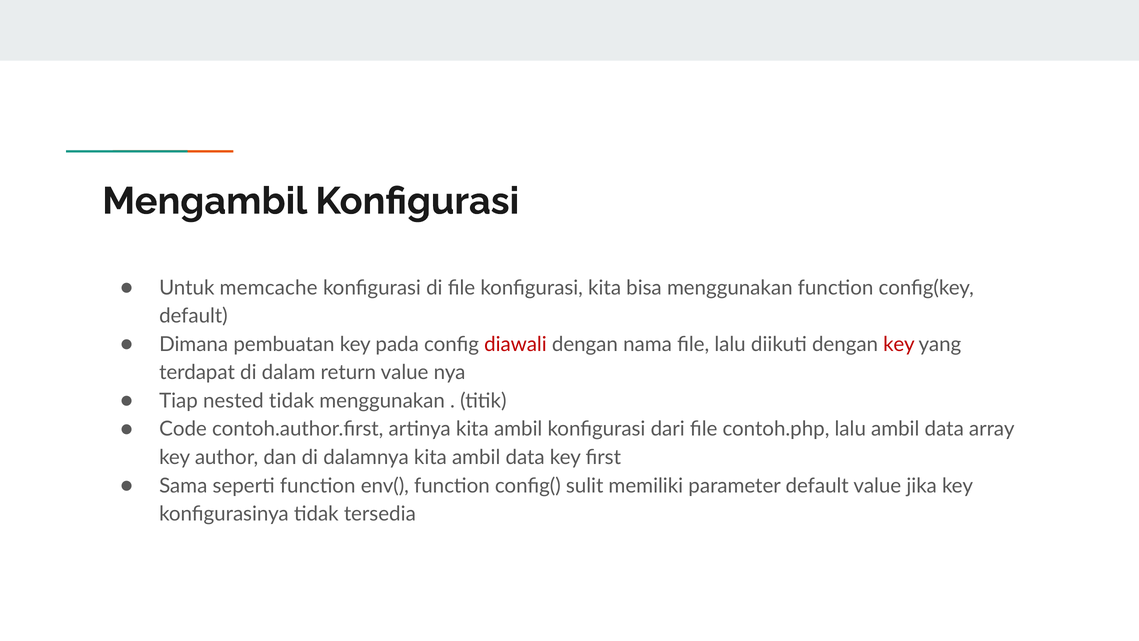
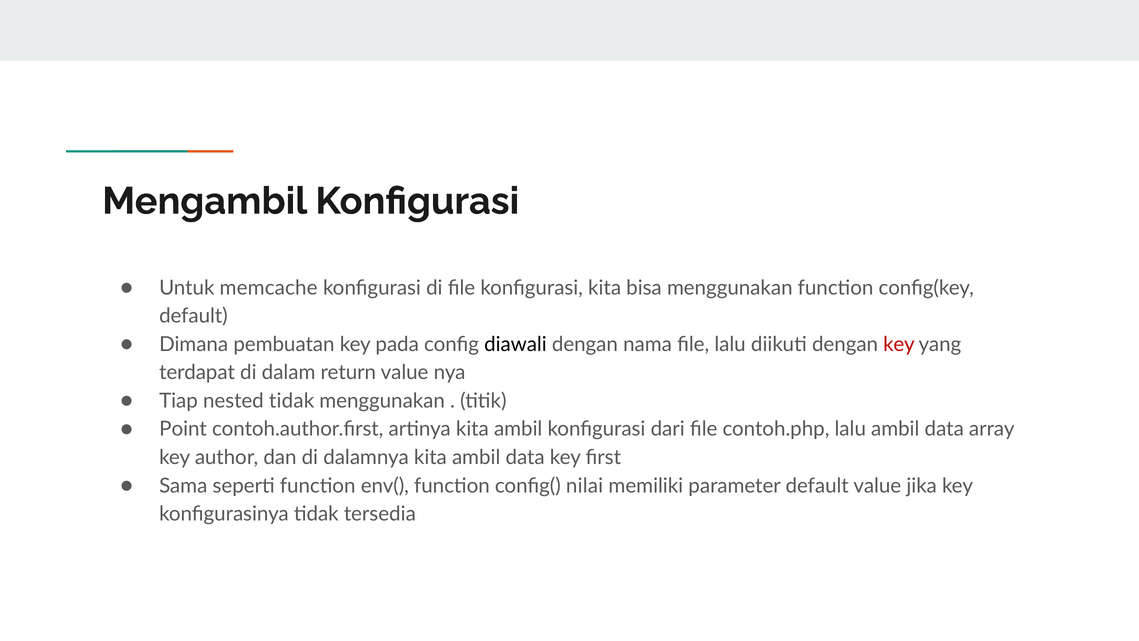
diawali colour: red -> black
Code: Code -> Point
sulit: sulit -> nilai
